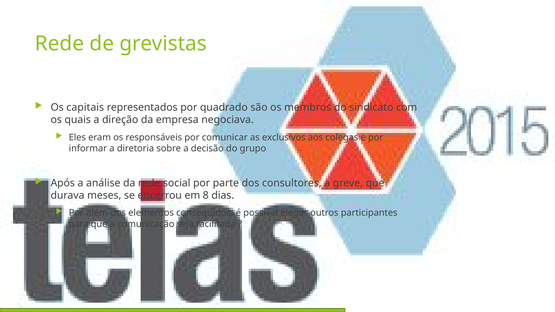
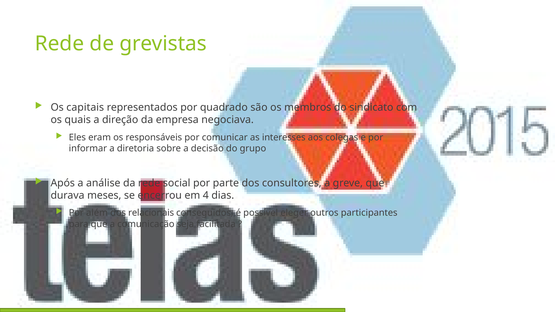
exclusivos: exclusivos -> interesses
8: 8 -> 4
elementos: elementos -> relacionais
